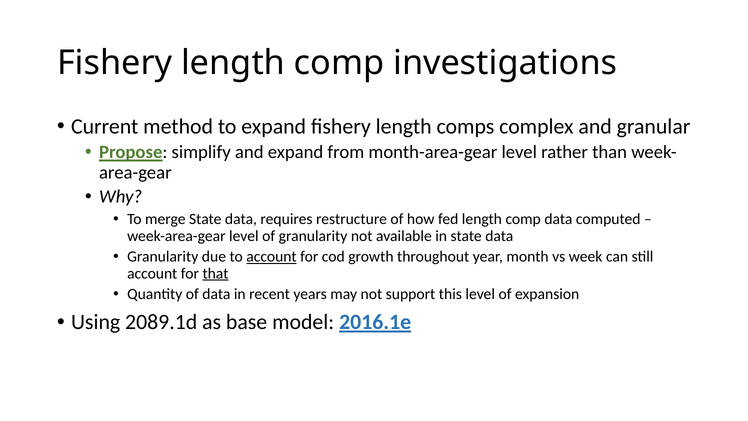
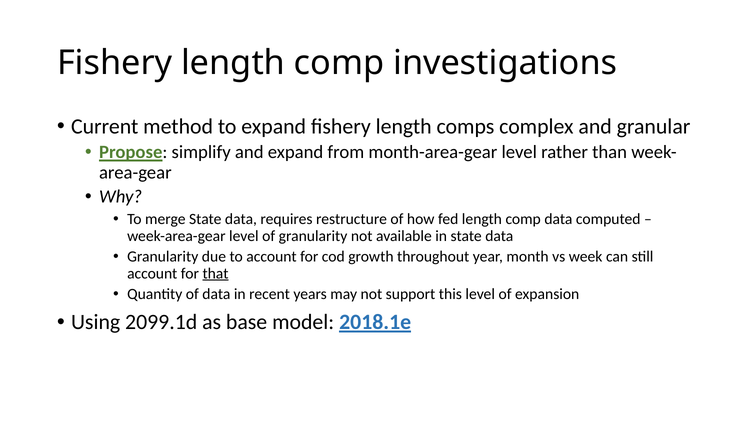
account at (272, 256) underline: present -> none
2089.1d: 2089.1d -> 2099.1d
2016.1e: 2016.1e -> 2018.1e
